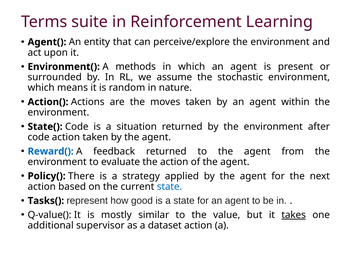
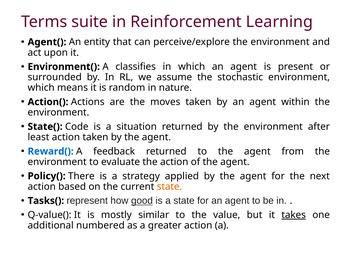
methods: methods -> classifies
code at (39, 137): code -> least
state at (169, 187) colour: blue -> orange
good underline: none -> present
supervisor: supervisor -> numbered
dataset: dataset -> greater
